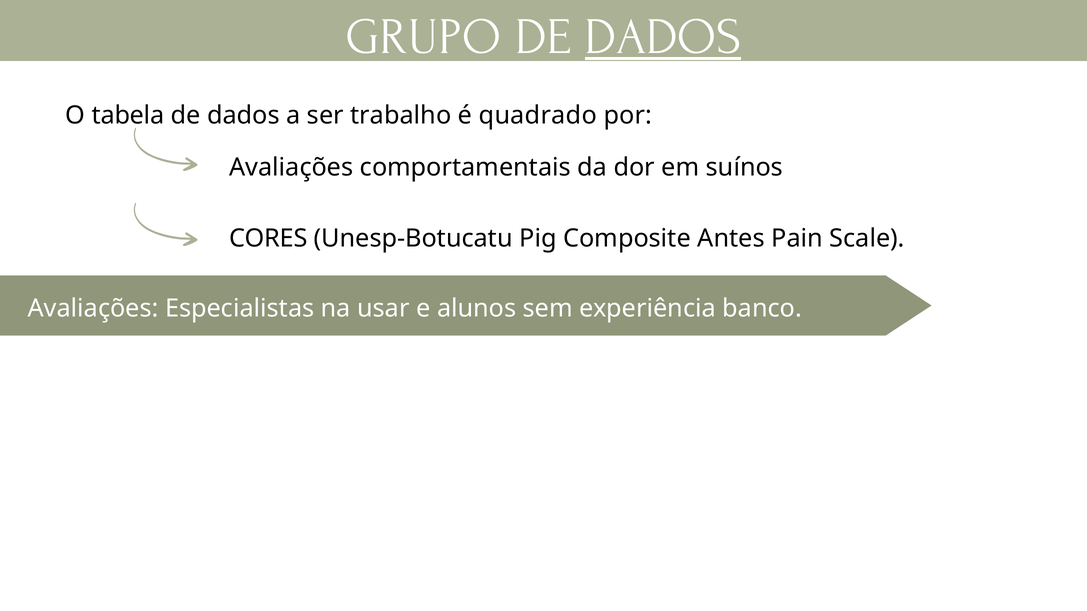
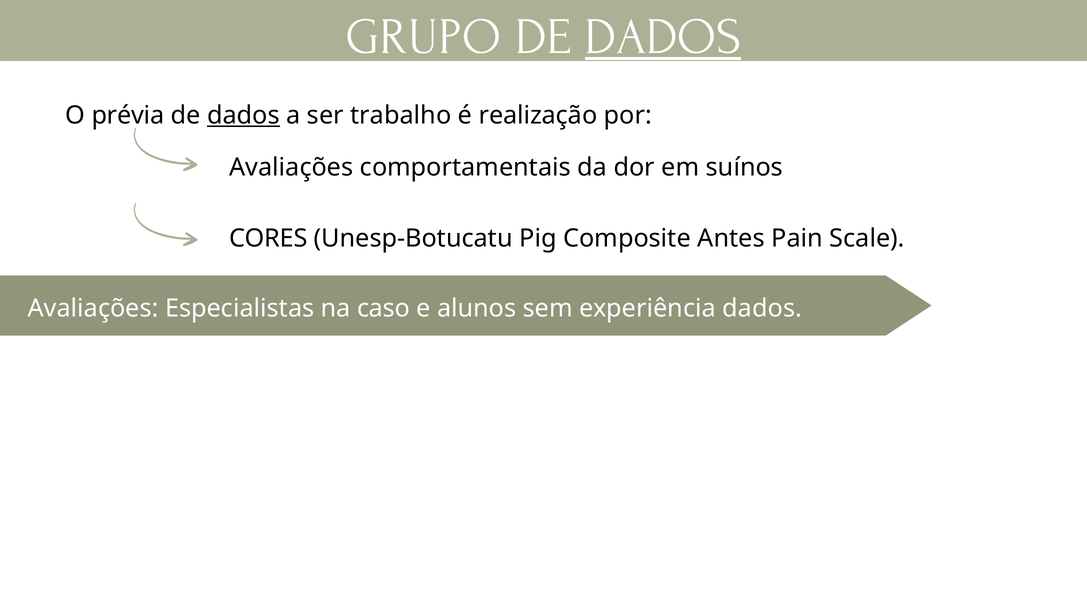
tabela: tabela -> prévia
dados at (243, 115) underline: none -> present
quadrado: quadrado -> realização
usar: usar -> caso
experiência banco: banco -> dados
